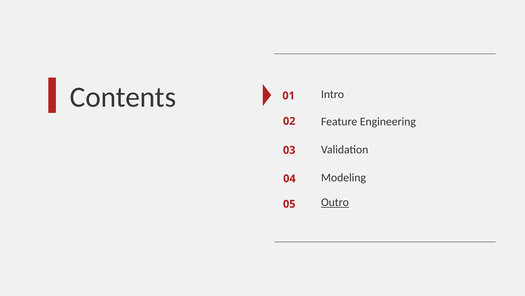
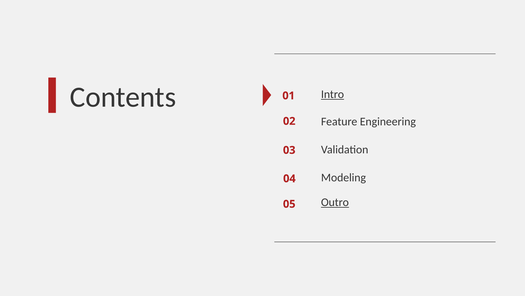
Intro underline: none -> present
